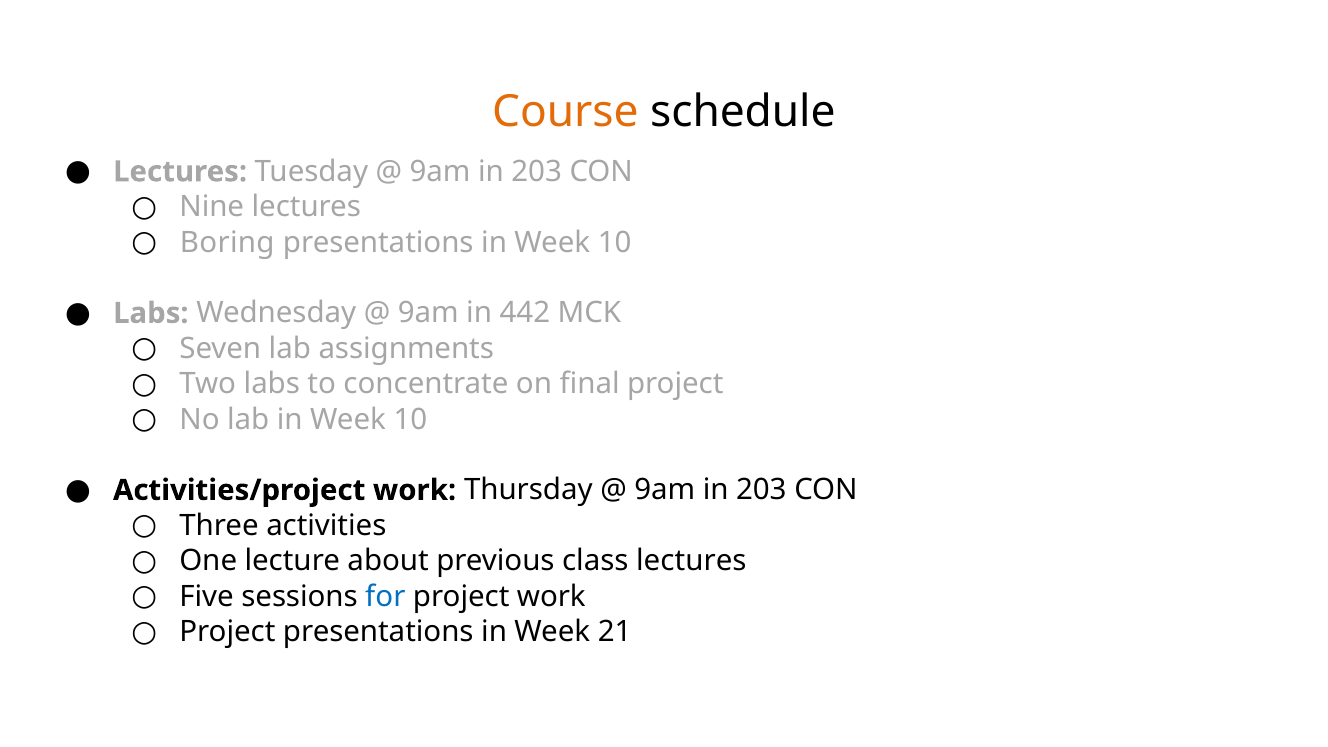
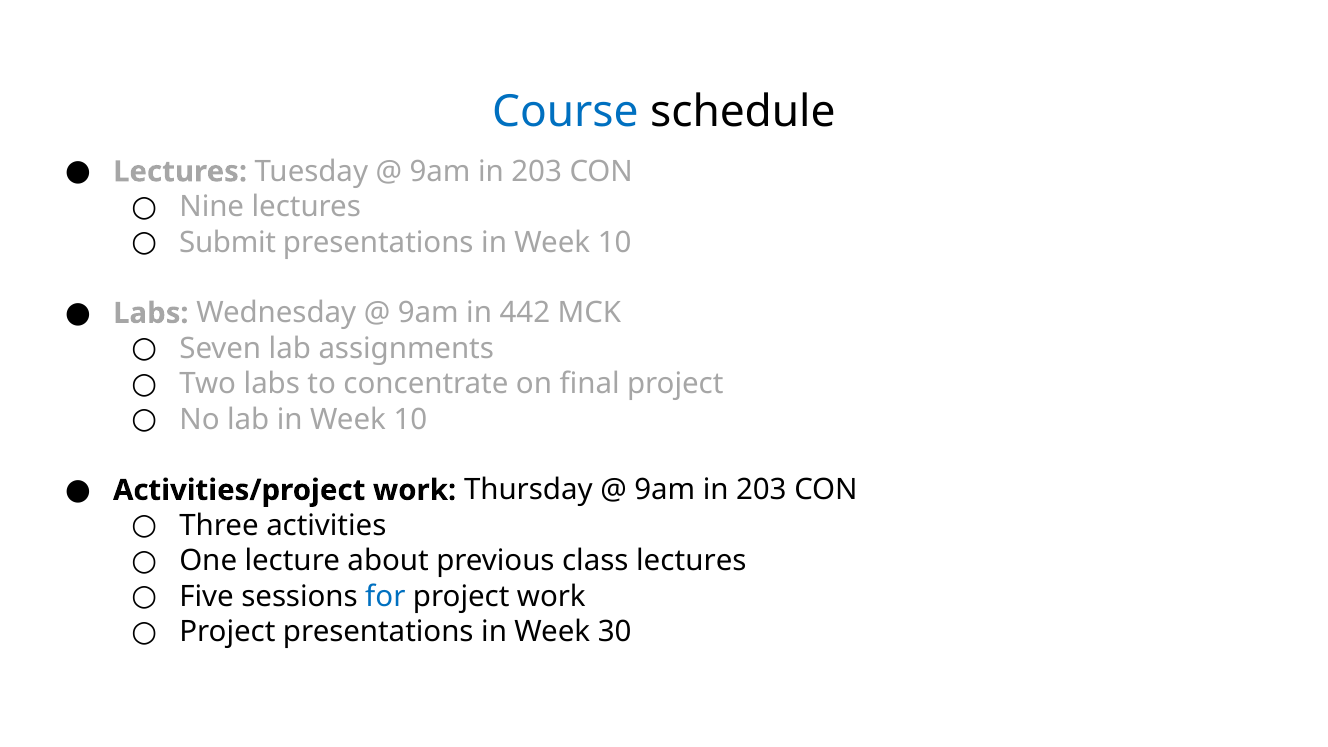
Course colour: orange -> blue
Boring: Boring -> Submit
21: 21 -> 30
